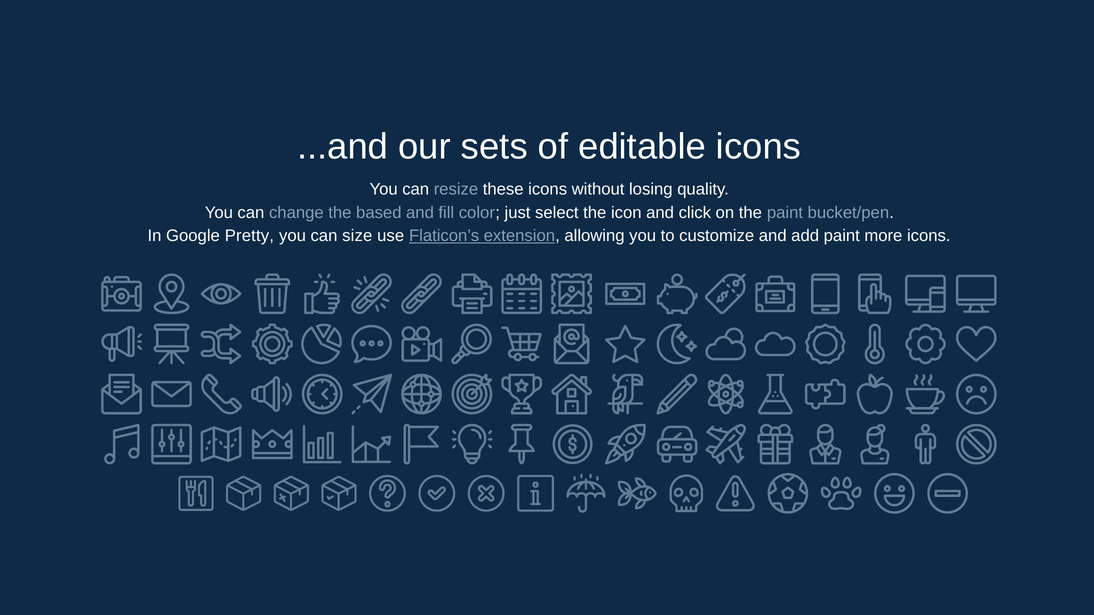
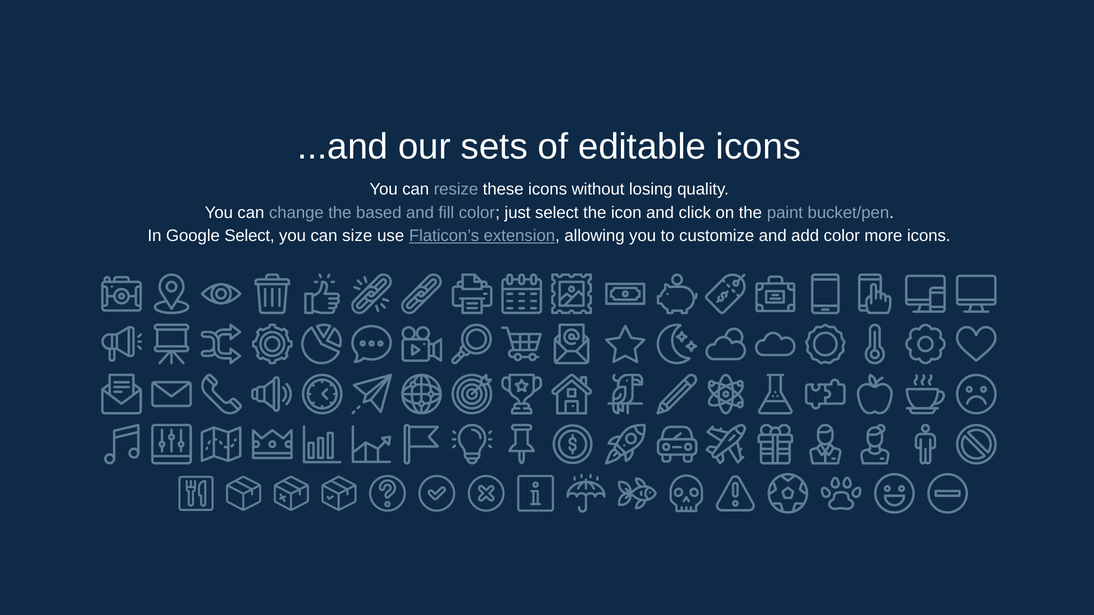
Google Pretty: Pretty -> Select
add paint: paint -> color
